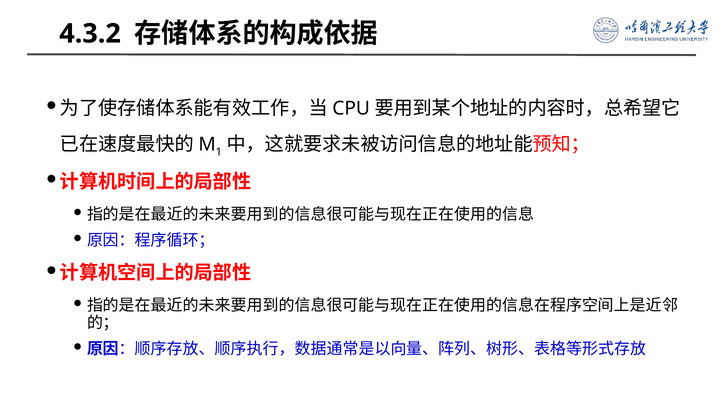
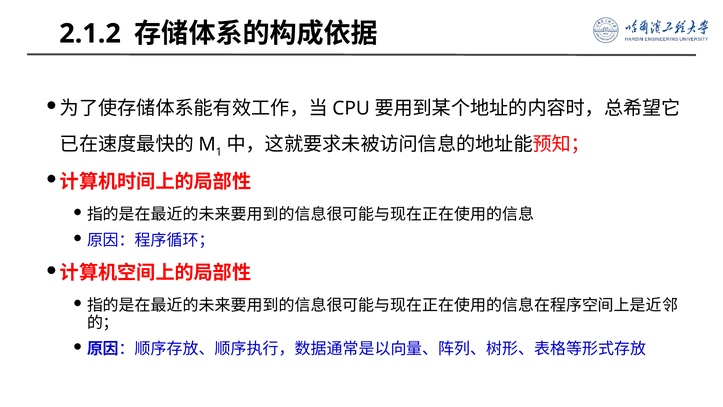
4.3.2: 4.3.2 -> 2.1.2
